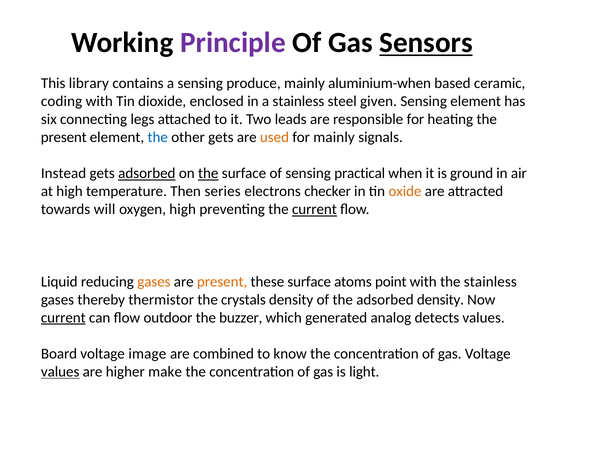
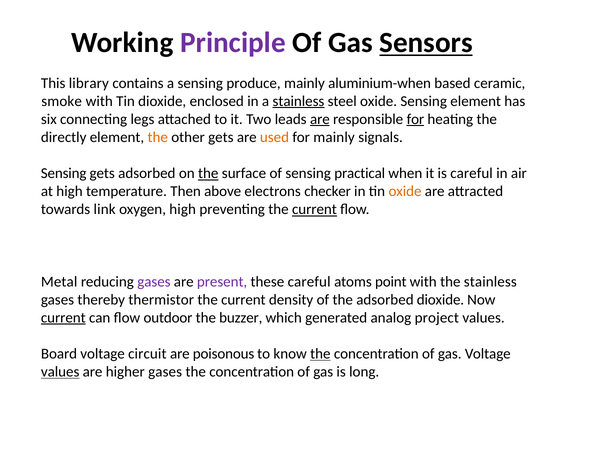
coding: coding -> smoke
stainless at (298, 101) underline: none -> present
steel given: given -> oxide
are at (320, 119) underline: none -> present
for at (415, 119) underline: none -> present
present at (64, 137): present -> directly
the at (158, 137) colour: blue -> orange
Instead at (64, 173): Instead -> Sensing
adsorbed at (147, 173) underline: present -> none
is ground: ground -> careful
series: series -> above
will: will -> link
Liquid: Liquid -> Metal
gases at (154, 281) colour: orange -> purple
present at (222, 281) colour: orange -> purple
these surface: surface -> careful
crystals at (243, 299): crystals -> current
adsorbed density: density -> dioxide
detects: detects -> project
image: image -> circuit
combined: combined -> poisonous
the at (320, 354) underline: none -> present
higher make: make -> gases
light: light -> long
